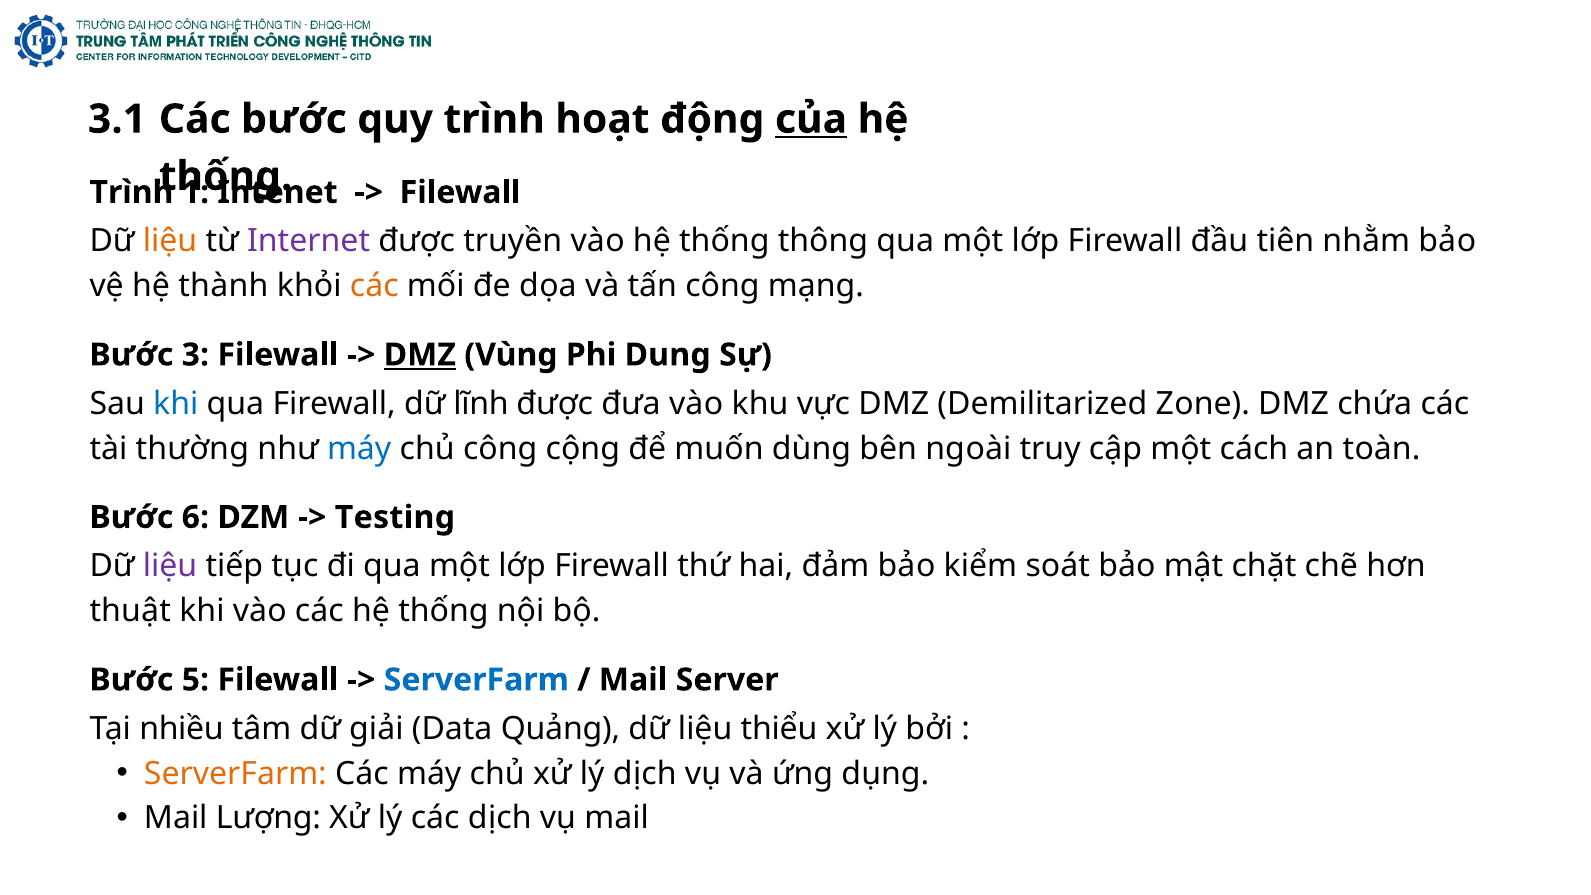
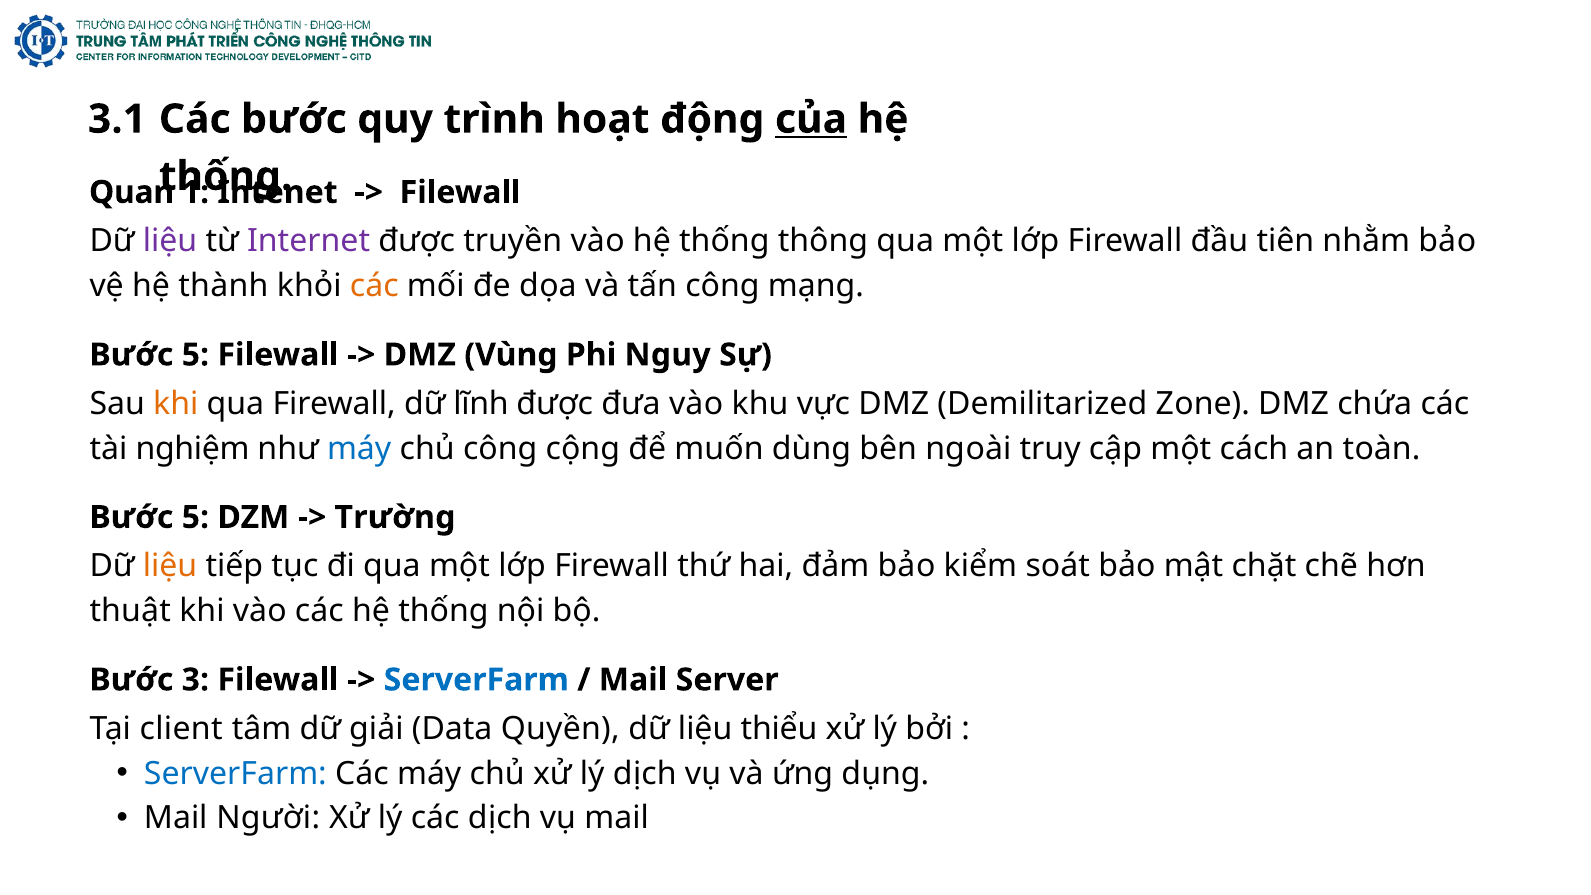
Trình at (131, 192): Trình -> Quan
liệu at (170, 241) colour: orange -> purple
3 at (195, 355): 3 -> 5
DMZ at (420, 355) underline: present -> none
Dung: Dung -> Nguy
khi at (176, 404) colour: blue -> orange
thường: thường -> nghiệm
6 at (195, 517): 6 -> 5
Testing: Testing -> Trường
liệu at (170, 566) colour: purple -> orange
5: 5 -> 3
nhiều: nhiều -> client
Quảng: Quảng -> Quyền
ServerFarm at (235, 773) colour: orange -> blue
Lượng: Lượng -> Người
